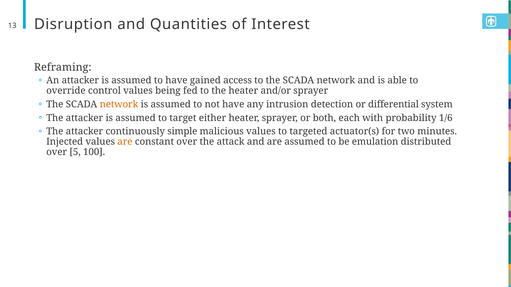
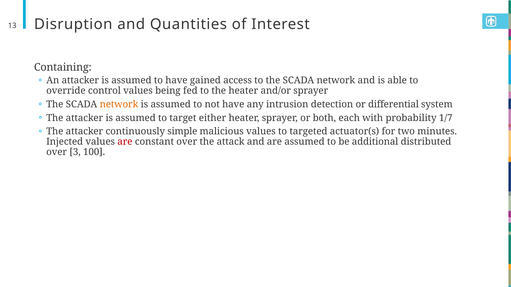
Reframing: Reframing -> Containing
1/6: 1/6 -> 1/7
are at (125, 142) colour: orange -> red
emulation: emulation -> additional
5: 5 -> 3
